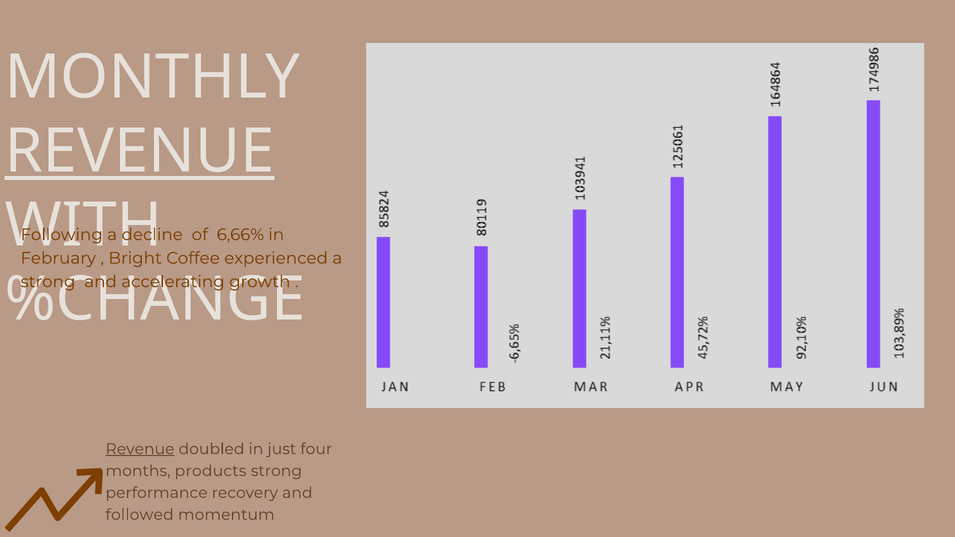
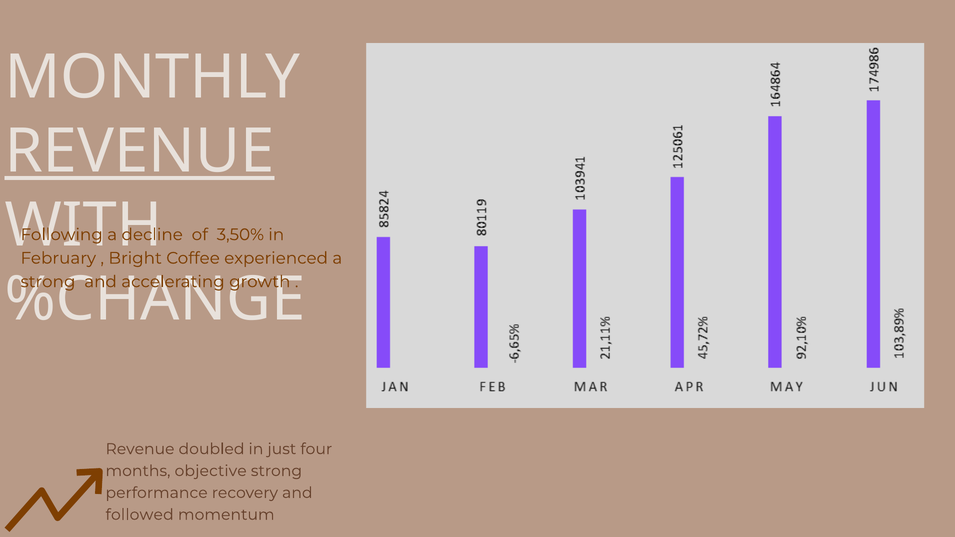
6,66%: 6,66% -> 3,50%
Revenue at (140, 449) underline: present -> none
products: products -> objective
